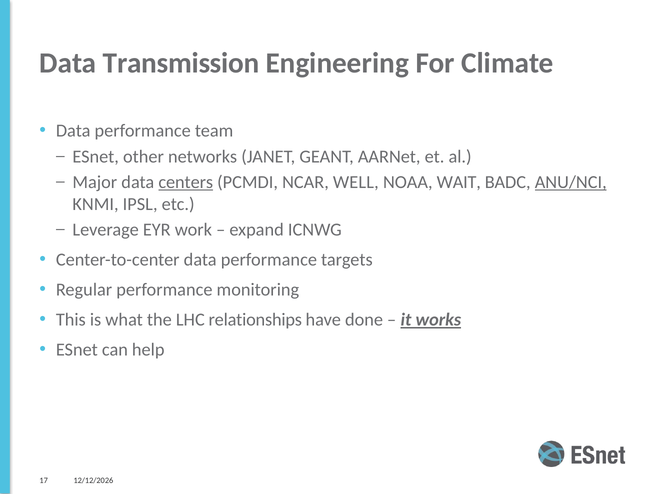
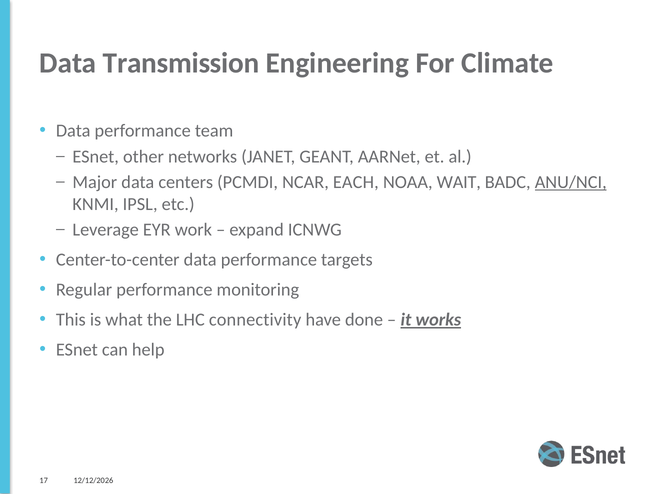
centers underline: present -> none
WELL: WELL -> EACH
relationships: relationships -> connectivity
